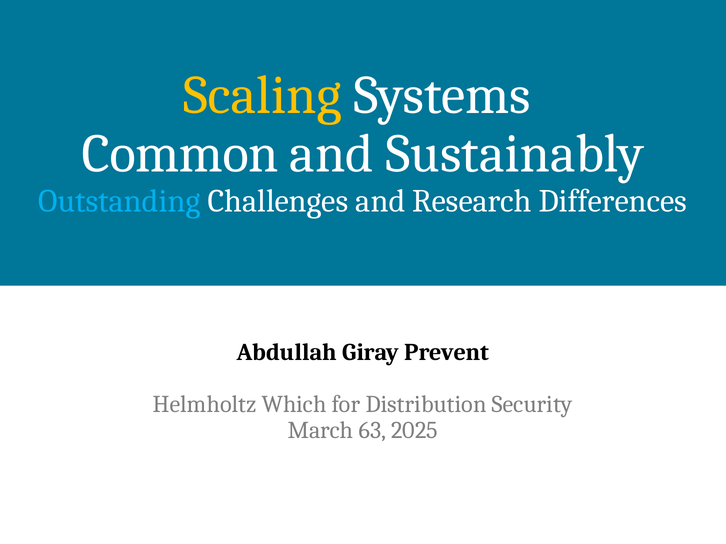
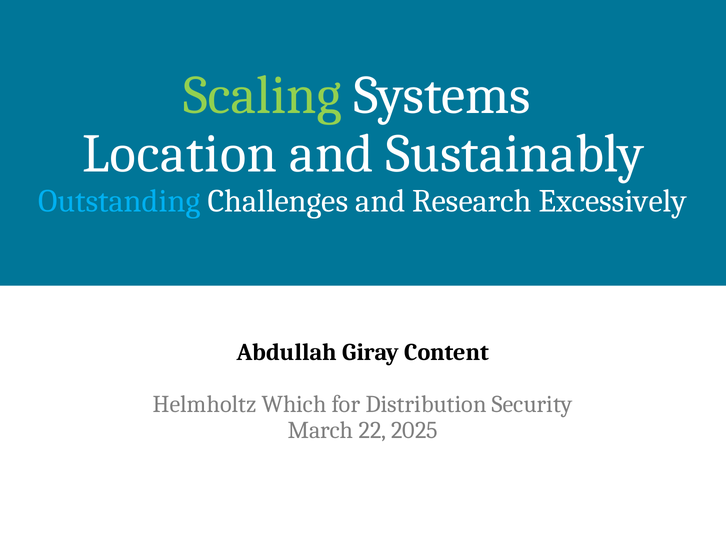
Scaling colour: yellow -> light green
Common: Common -> Location
Differences: Differences -> Excessively
Prevent: Prevent -> Content
63: 63 -> 22
